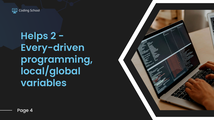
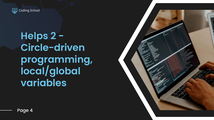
Every-driven: Every-driven -> Circle-driven
